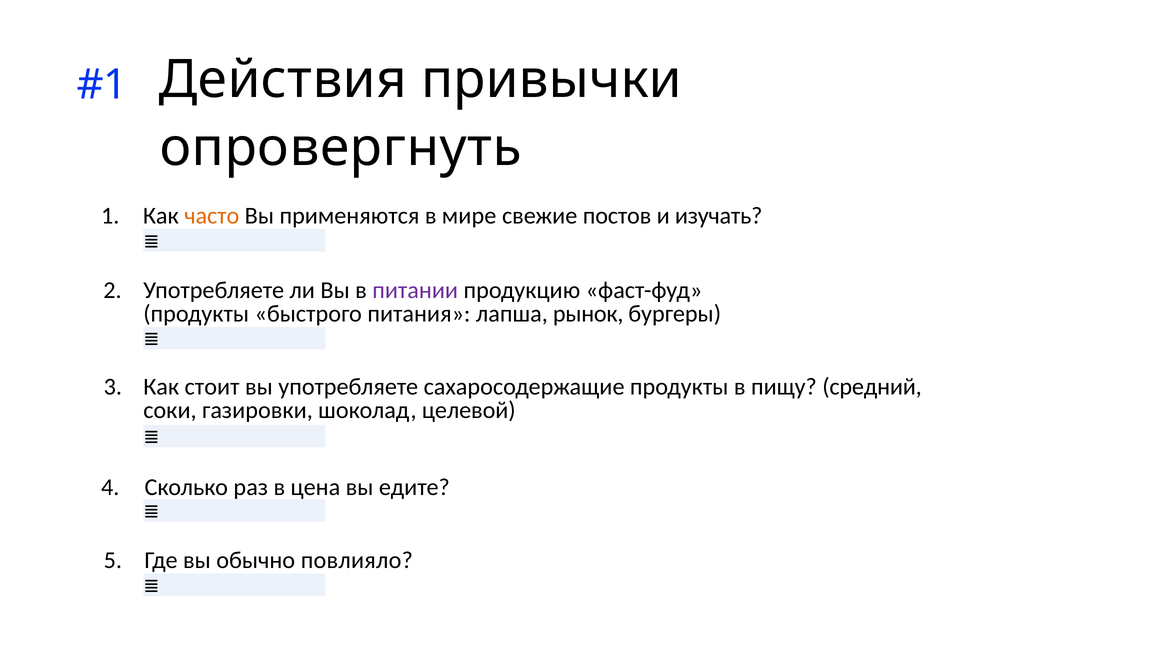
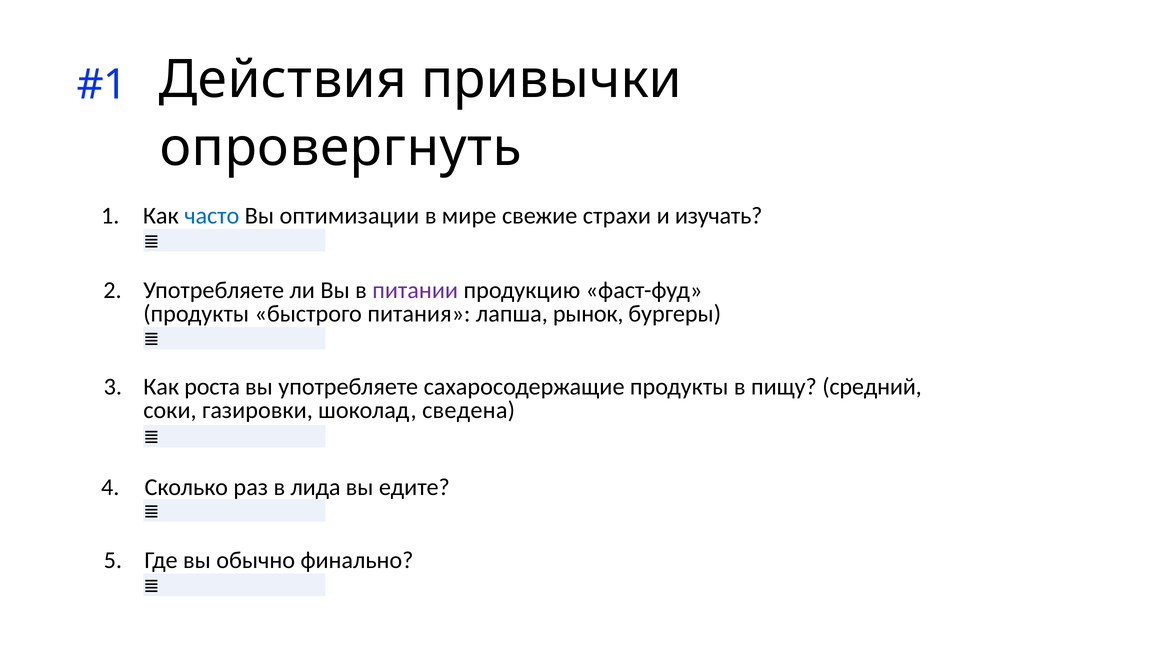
часто colour: orange -> blue
применяются: применяются -> оптимизации
постов: постов -> страхи
стоит: стоит -> роста
целевой: целевой -> сведена
цена: цена -> лида
повлияло: повлияло -> финально
